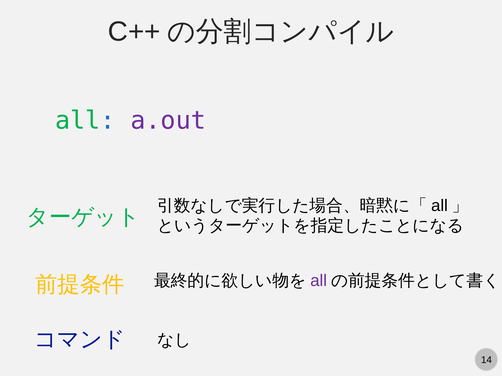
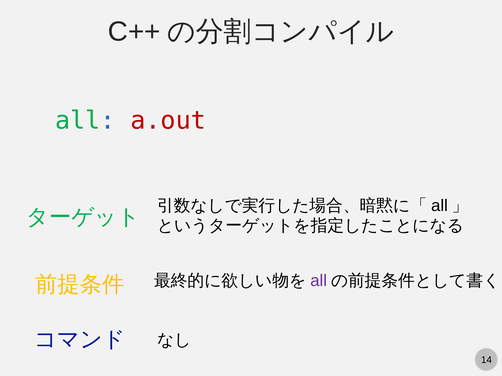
a.out colour: purple -> red
